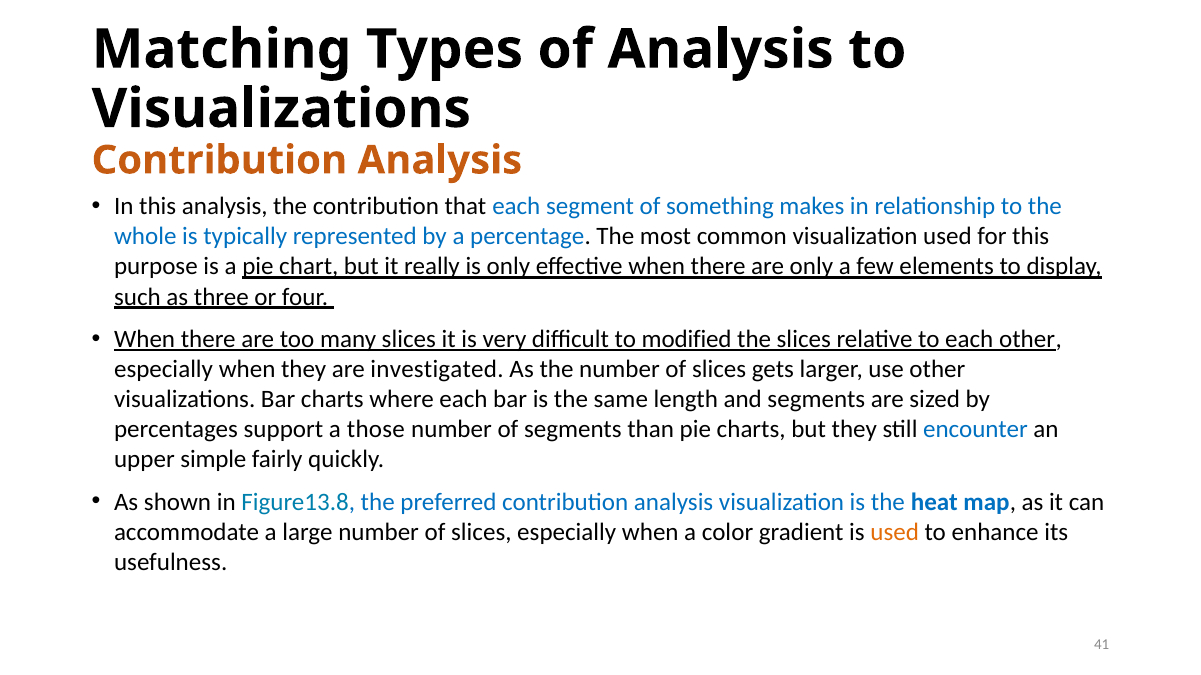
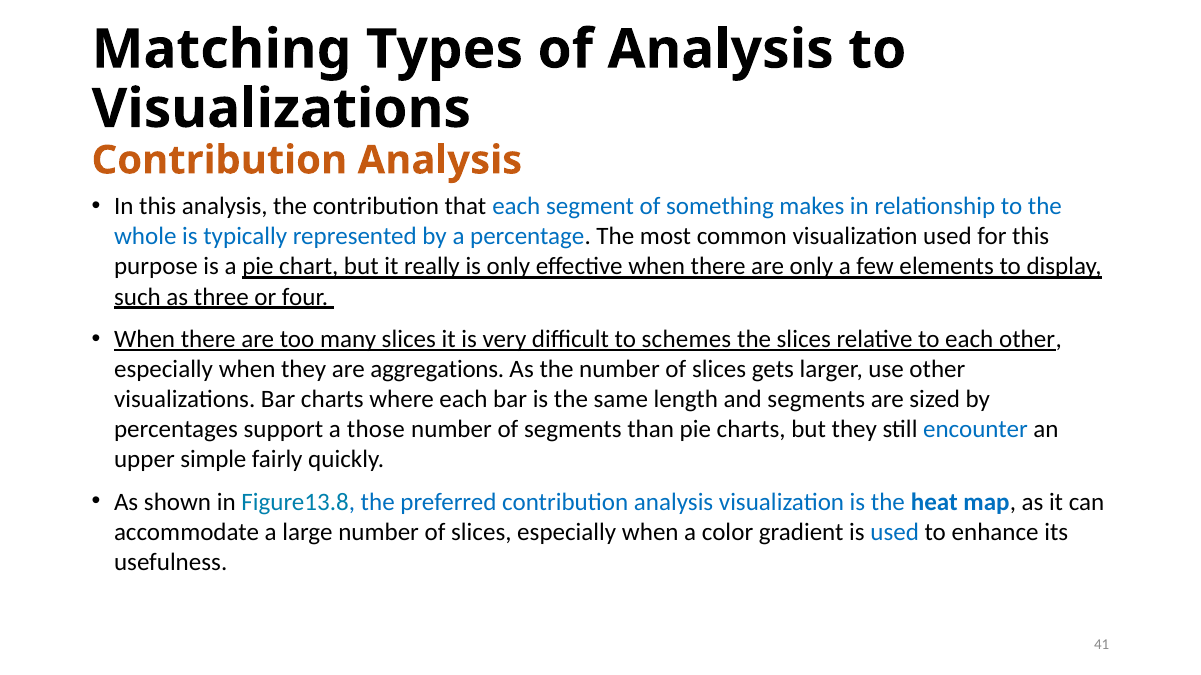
modified: modified -> schemes
investigated: investigated -> aggregations
used at (895, 533) colour: orange -> blue
